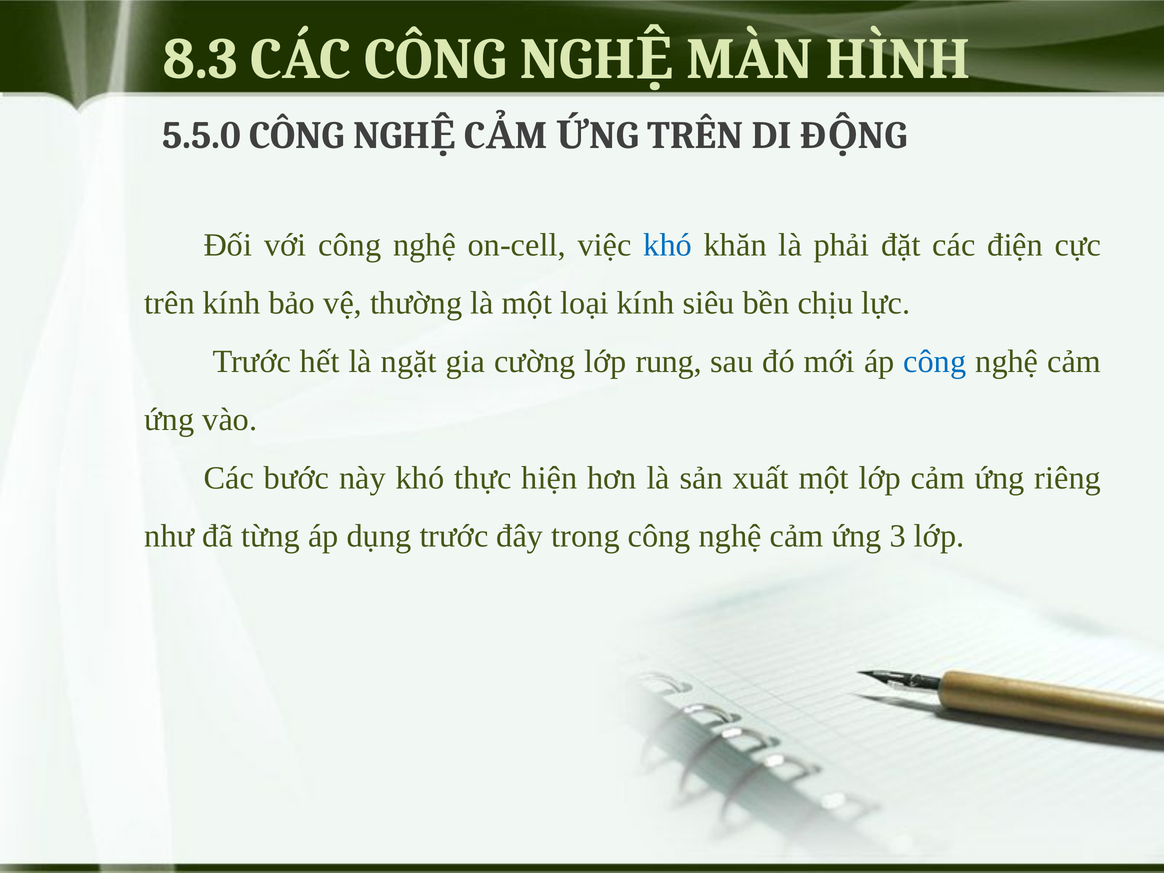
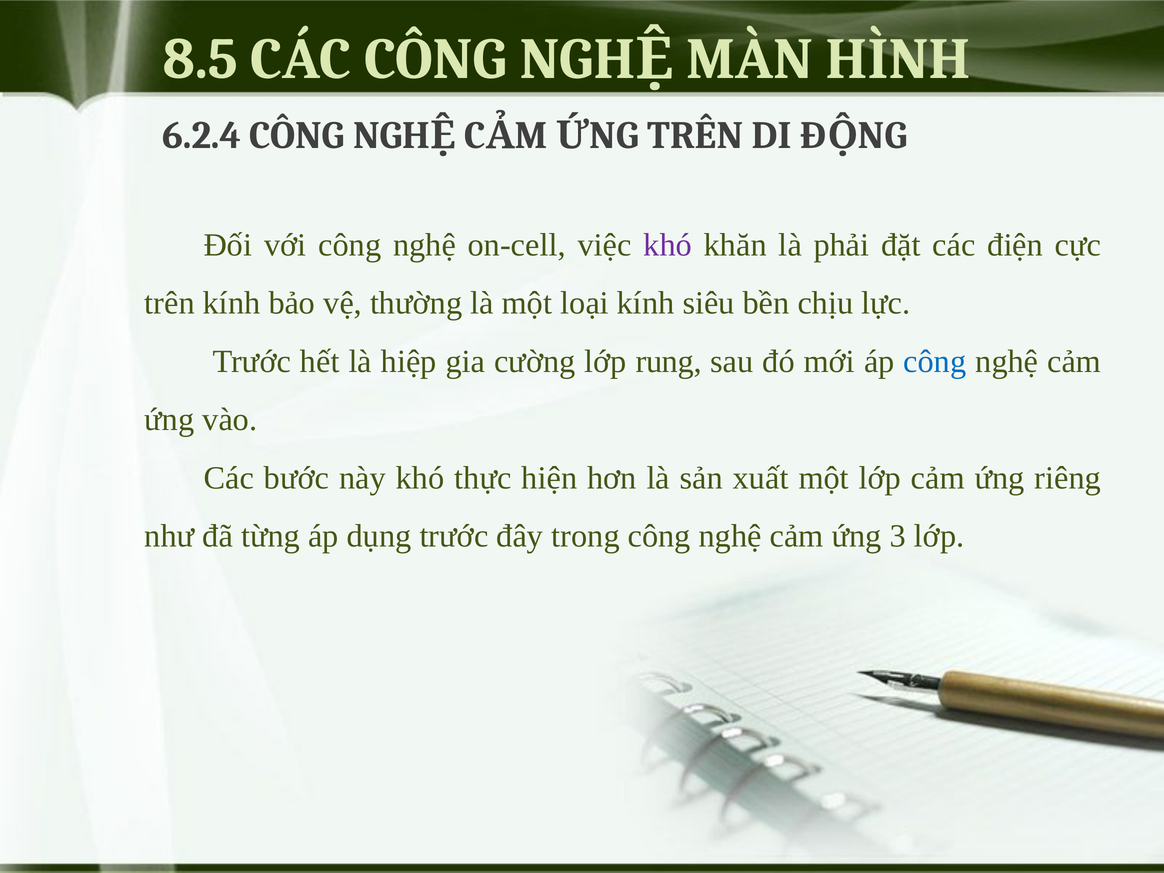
8.3: 8.3 -> 8.5
5.5.0: 5.5.0 -> 6.2.4
khó at (668, 245) colour: blue -> purple
ngặt: ngặt -> hiệp
